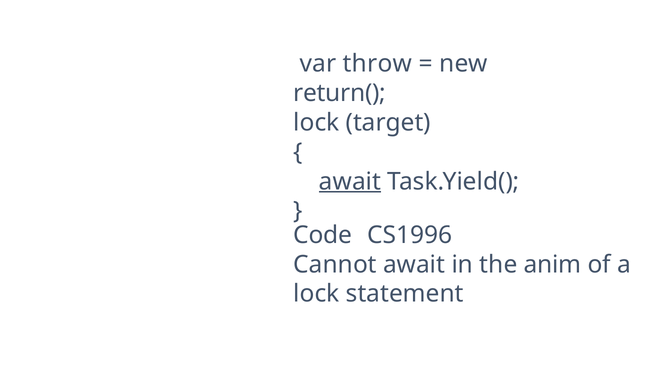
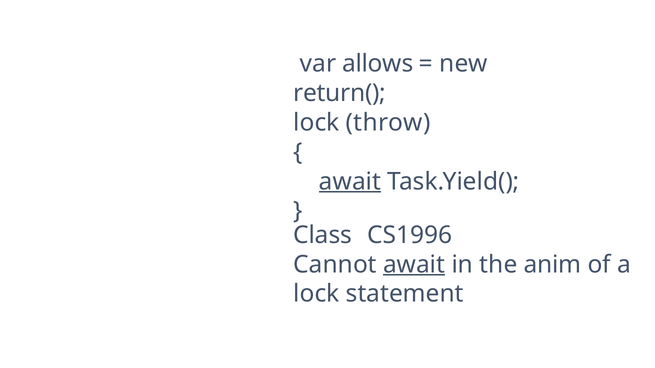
throw: throw -> allows
target: target -> throw
Code: Code -> Class
await at (414, 265) underline: none -> present
